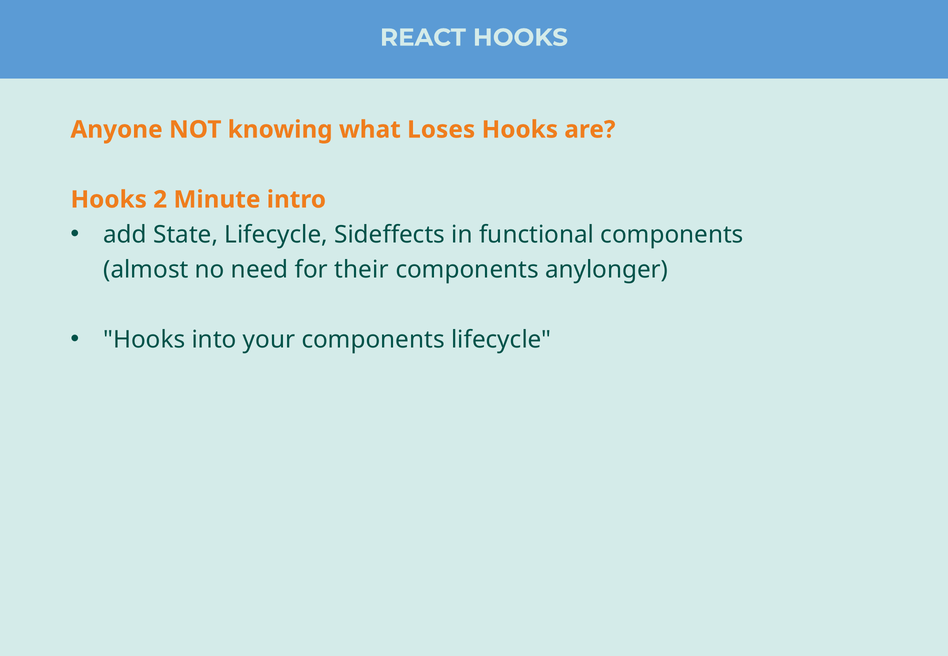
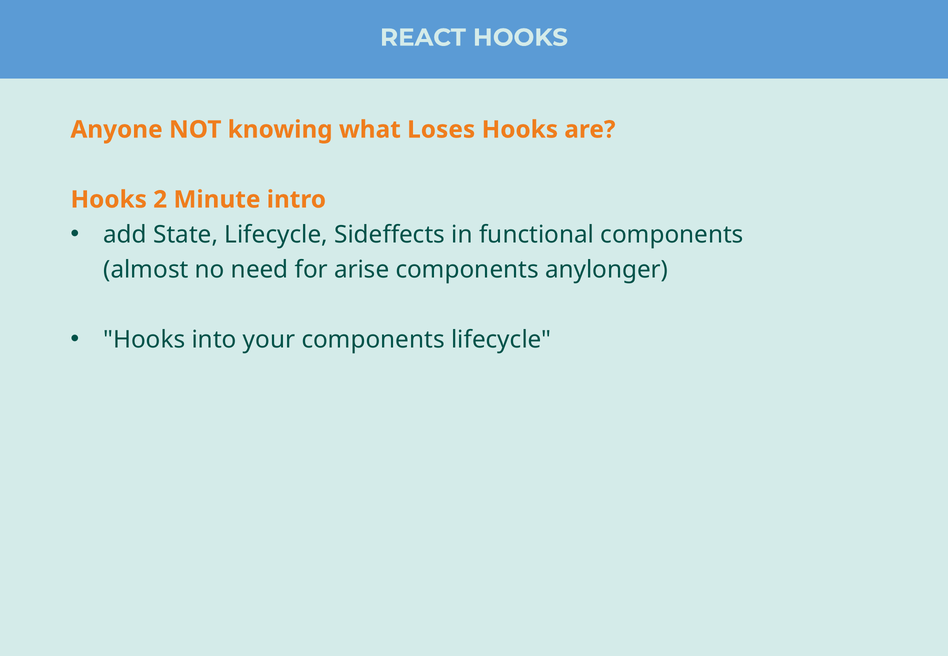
their: their -> arise
